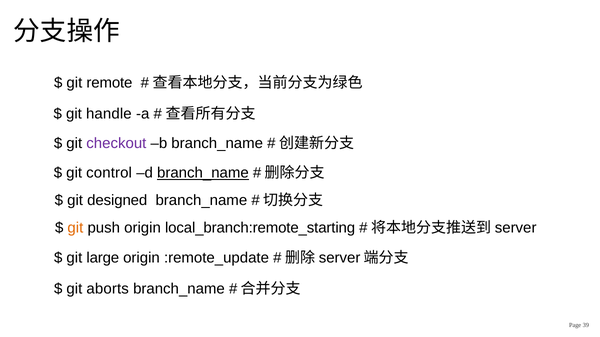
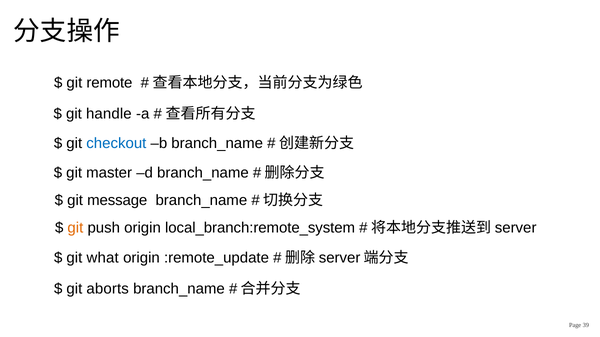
checkout colour: purple -> blue
control: control -> master
branch_name at (203, 173) underline: present -> none
designed: designed -> message
local_branch:remote_starting: local_branch:remote_starting -> local_branch:remote_system
large: large -> what
